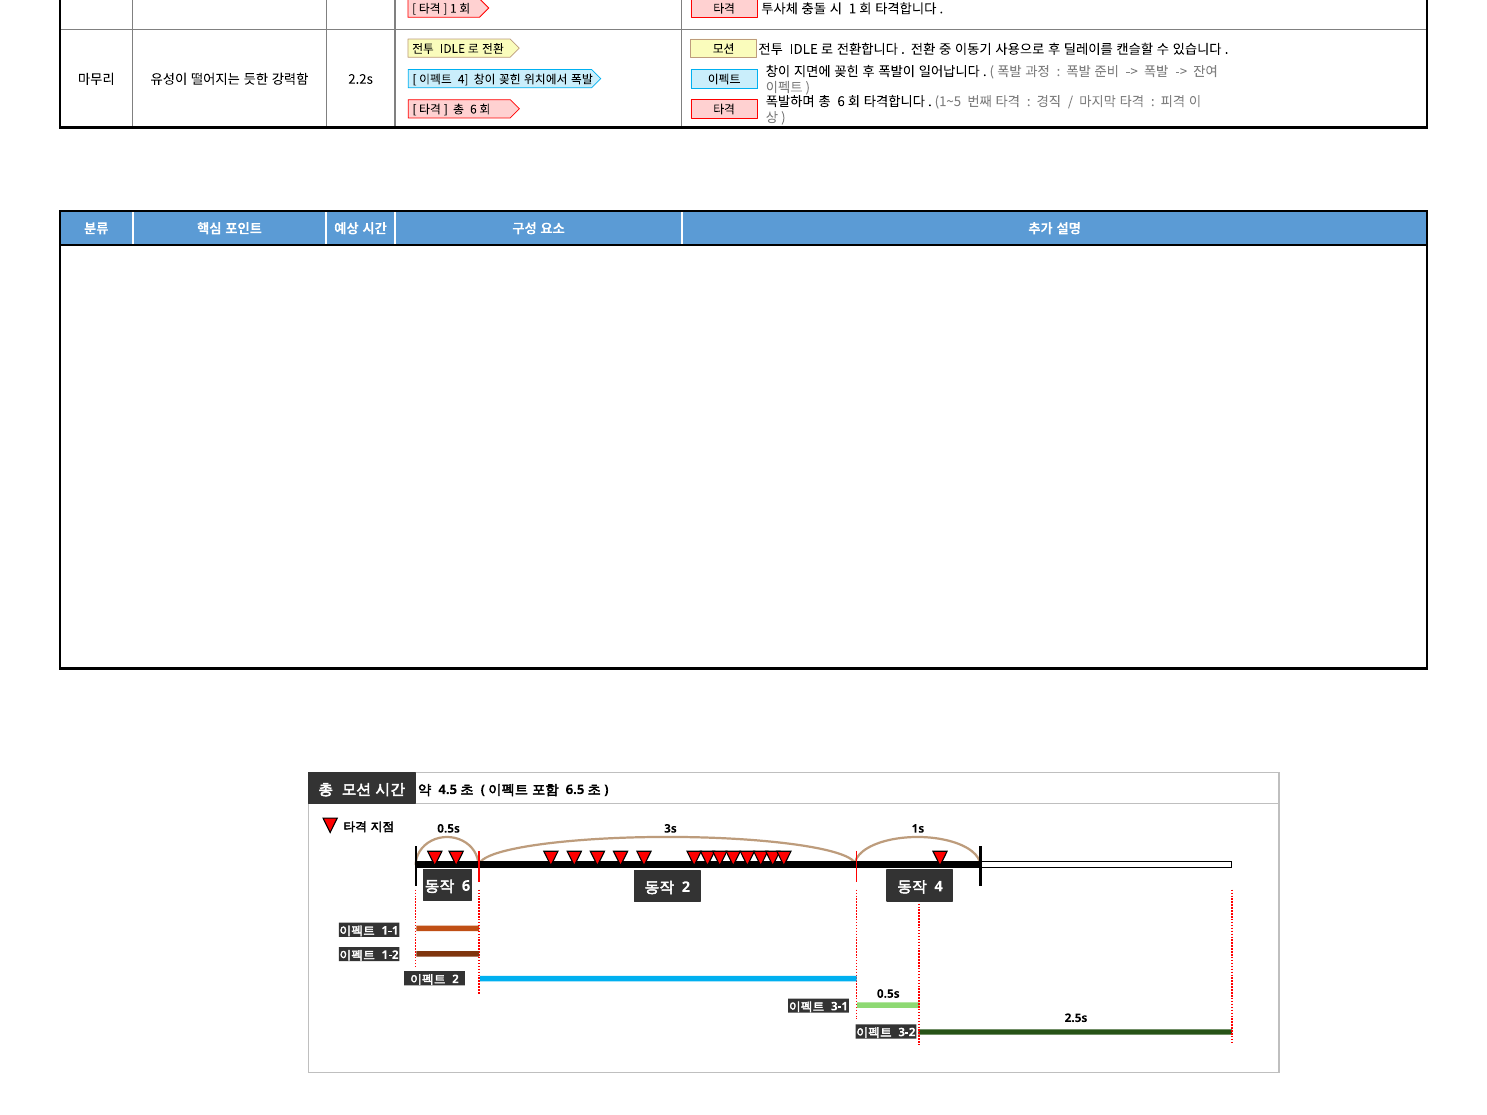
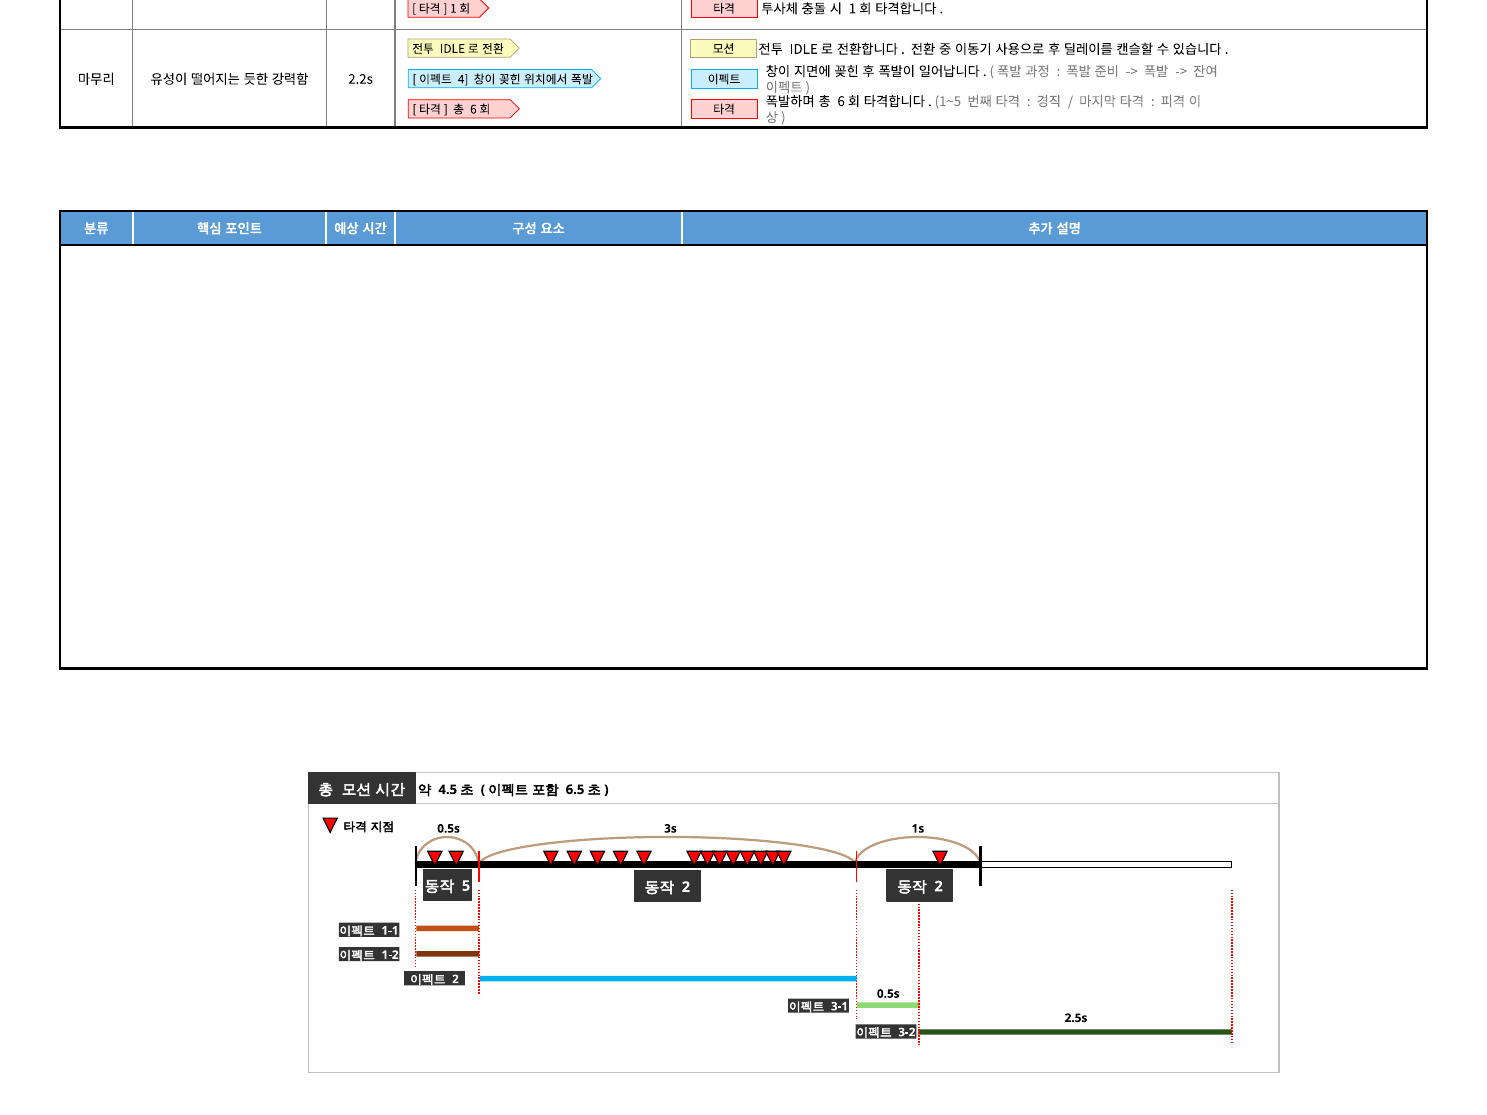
6: 6 -> 5
4 at (939, 887): 4 -> 2
